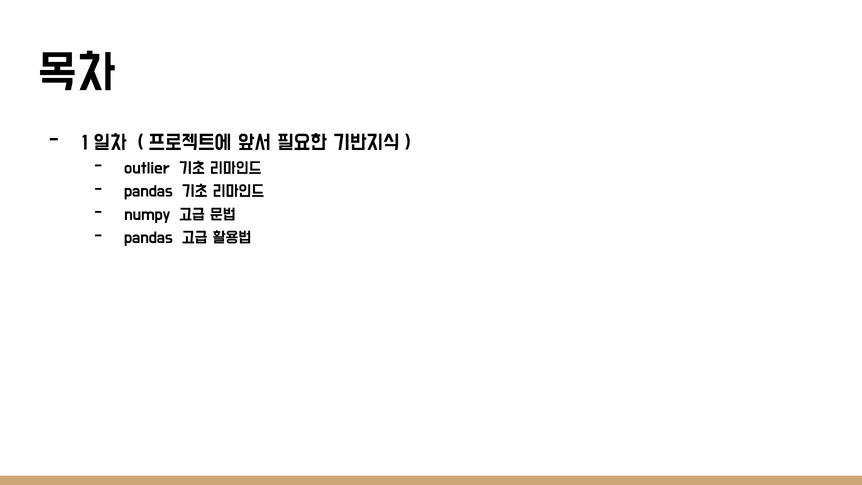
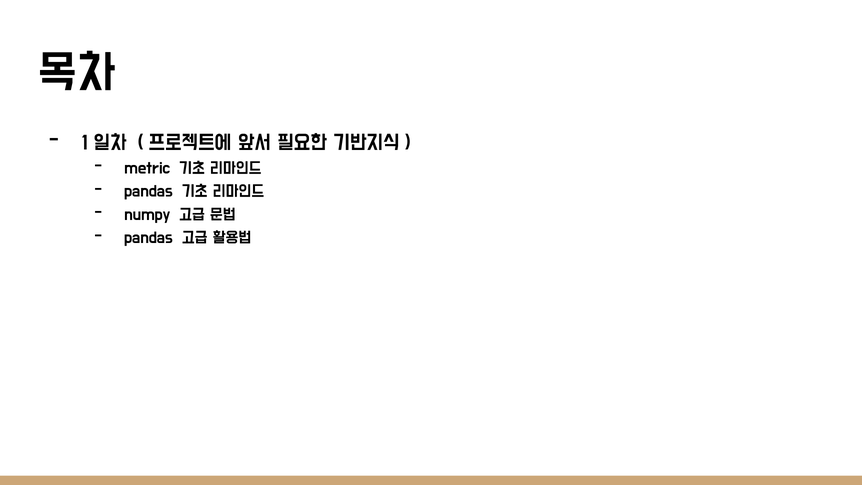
outlier: outlier -> metric
